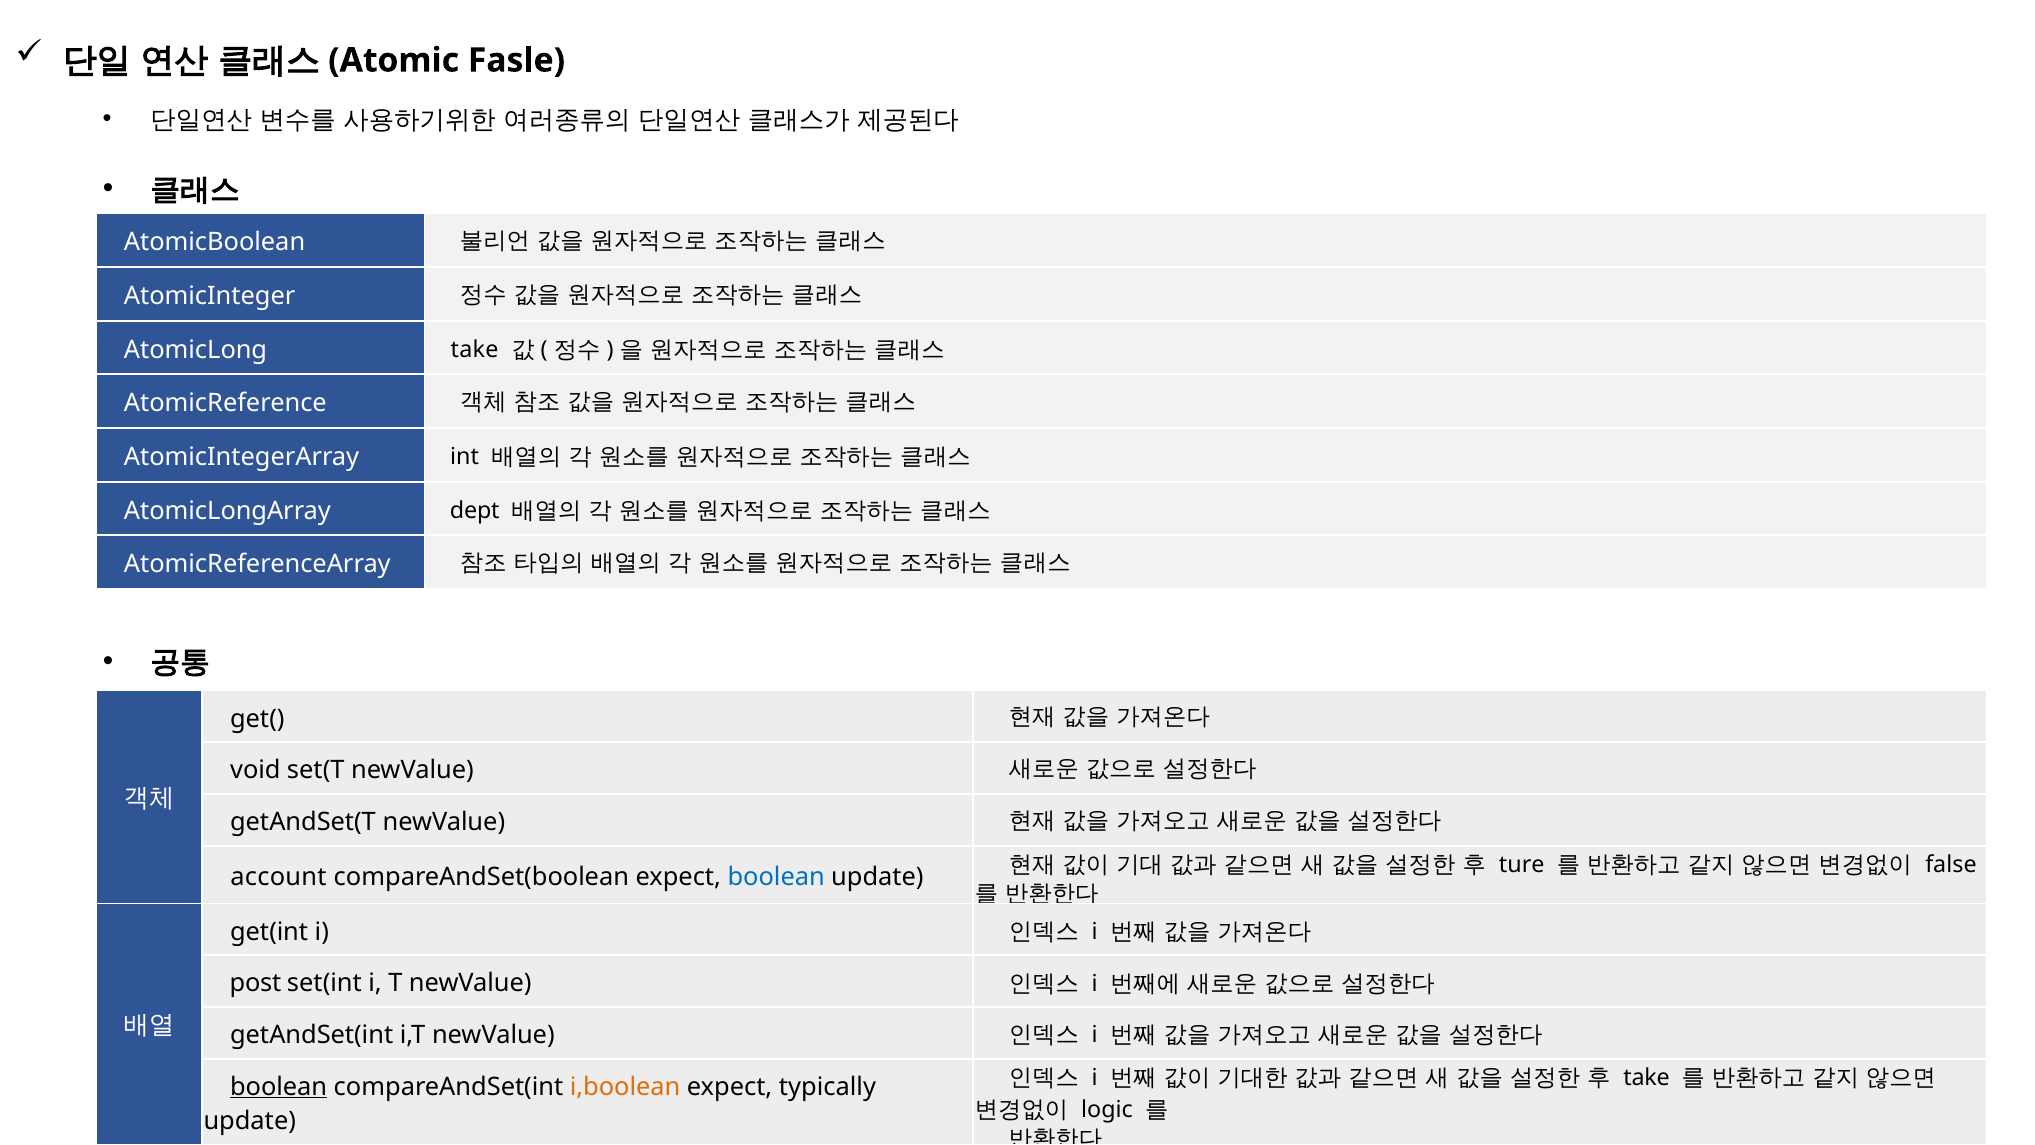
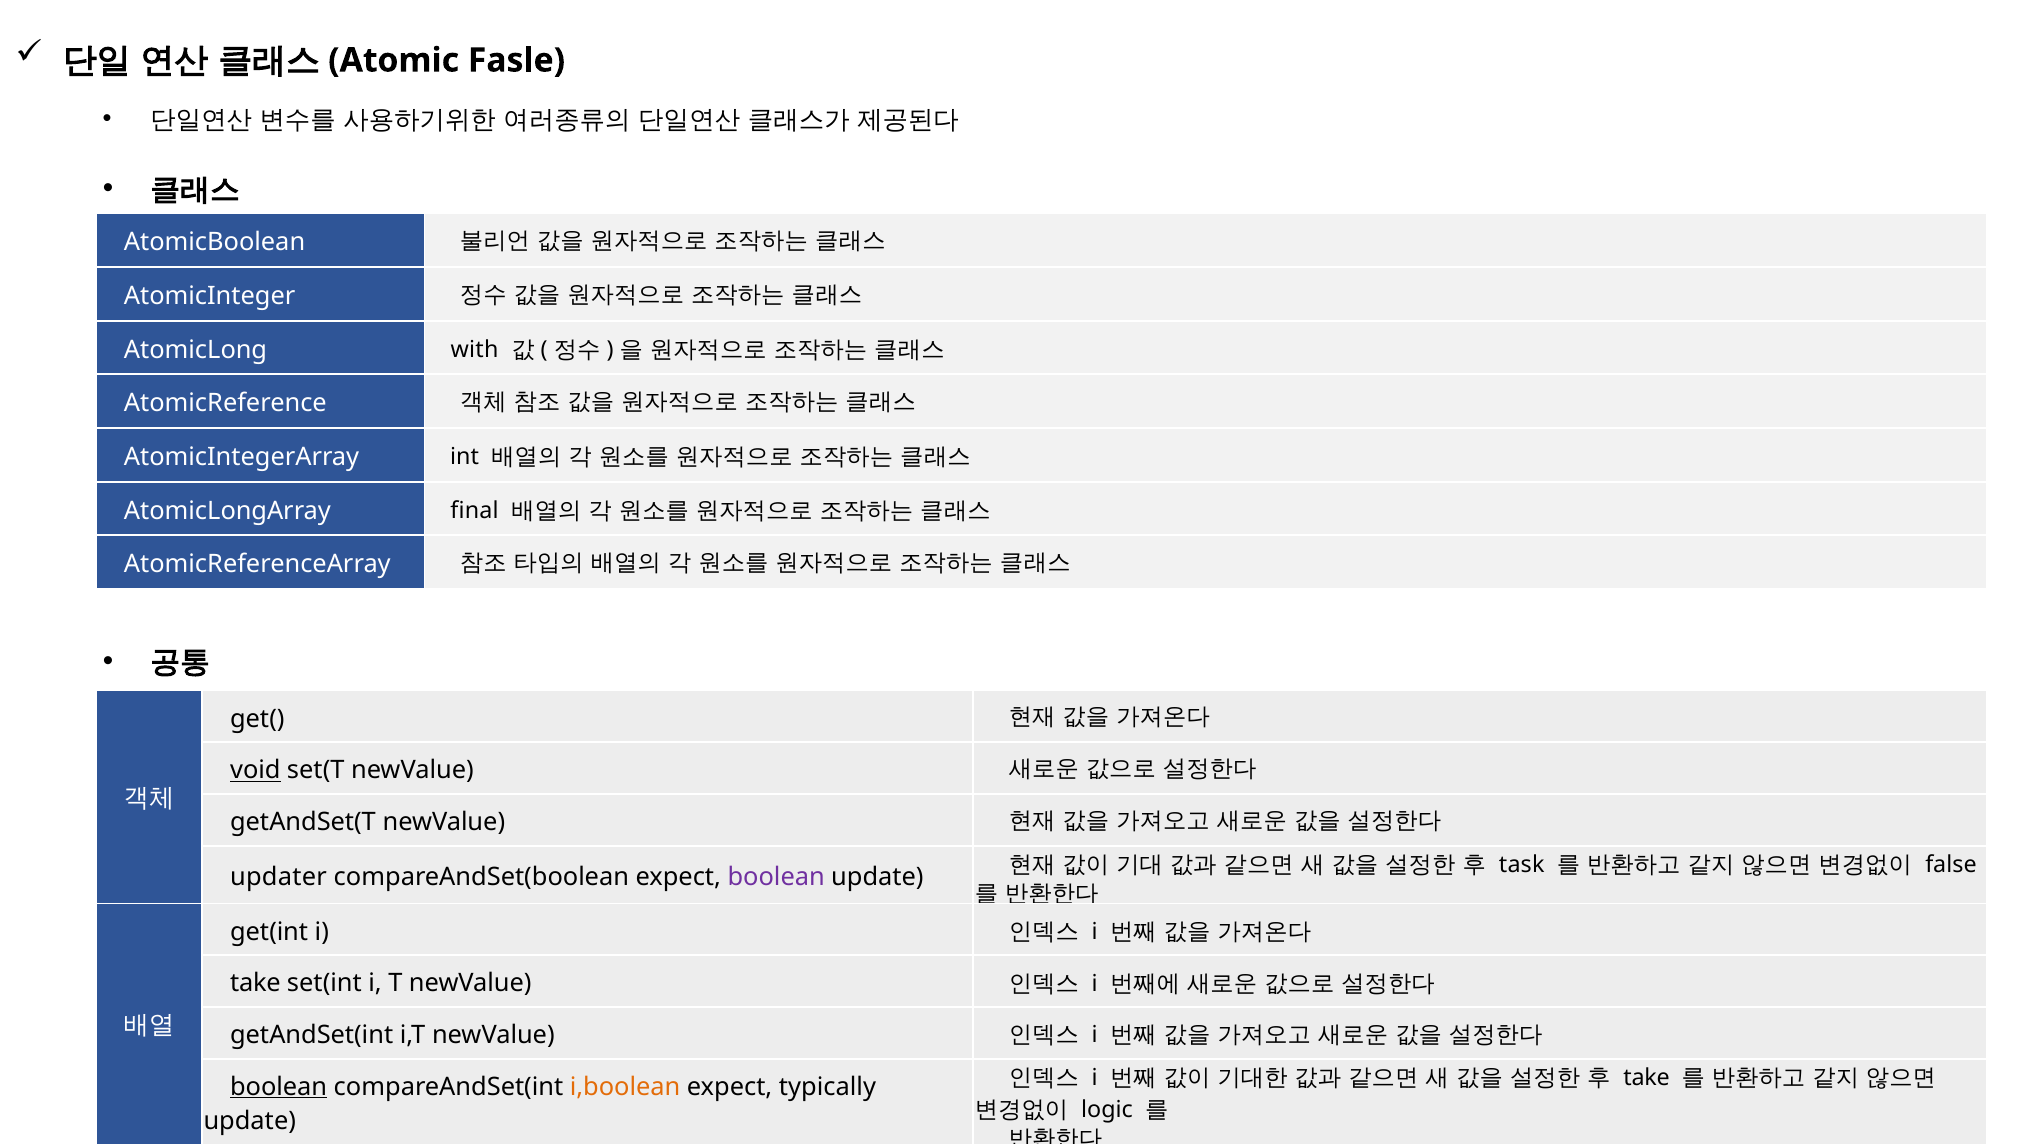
AtomicLong take: take -> with
dept: dept -> final
void underline: none -> present
ture: ture -> task
account: account -> updater
boolean at (776, 877) colour: blue -> purple
post at (255, 983): post -> take
